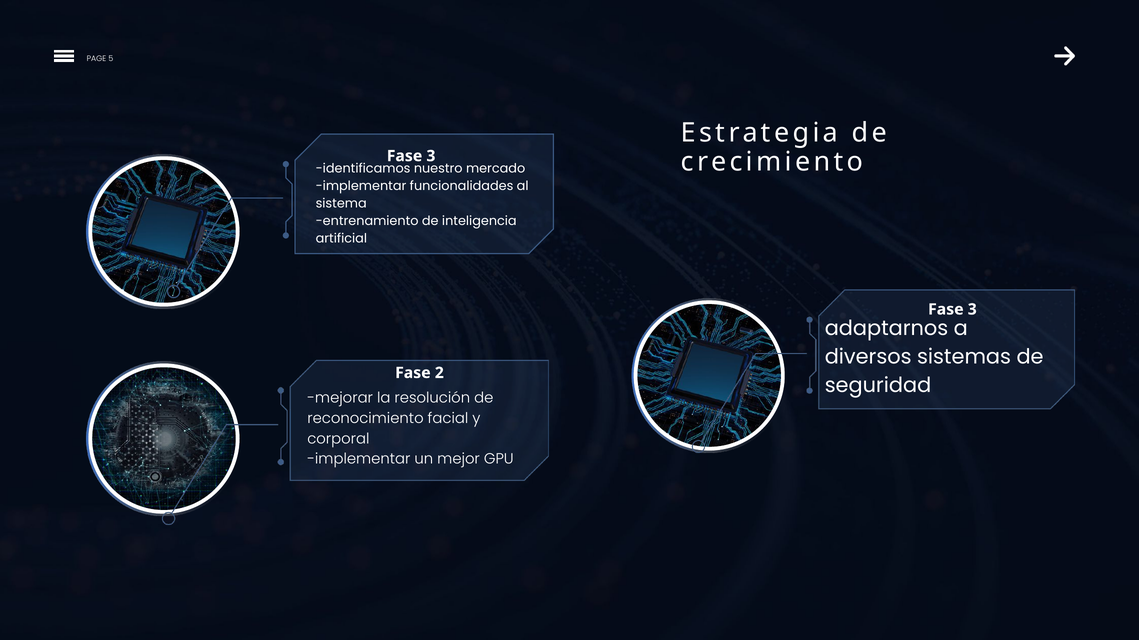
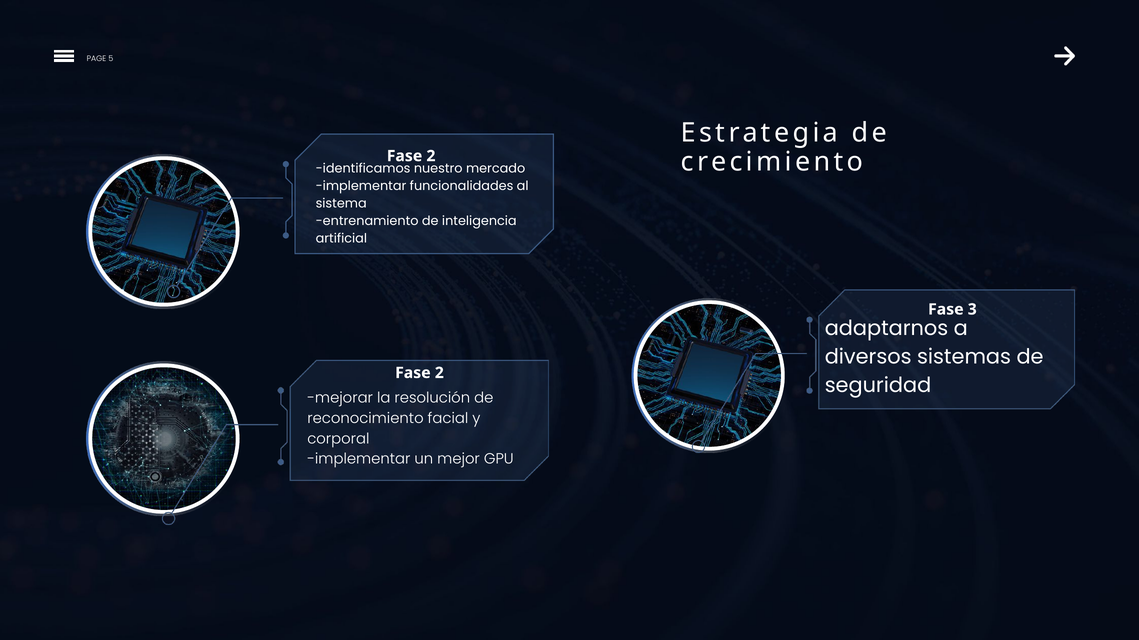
3 at (431, 156): 3 -> 2
